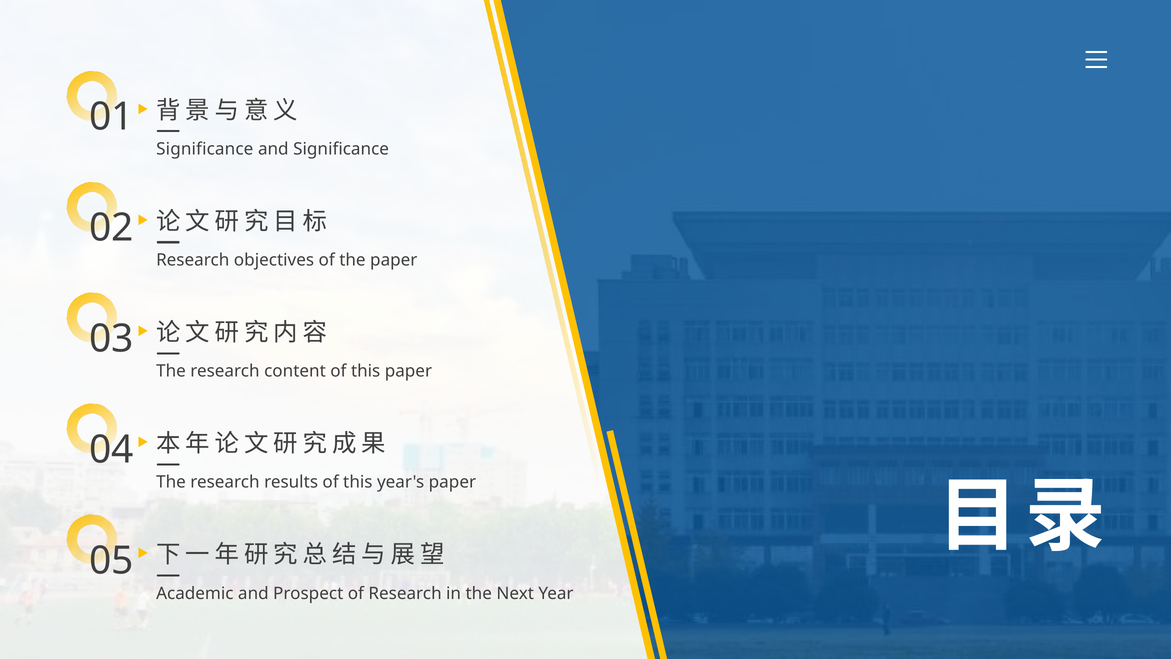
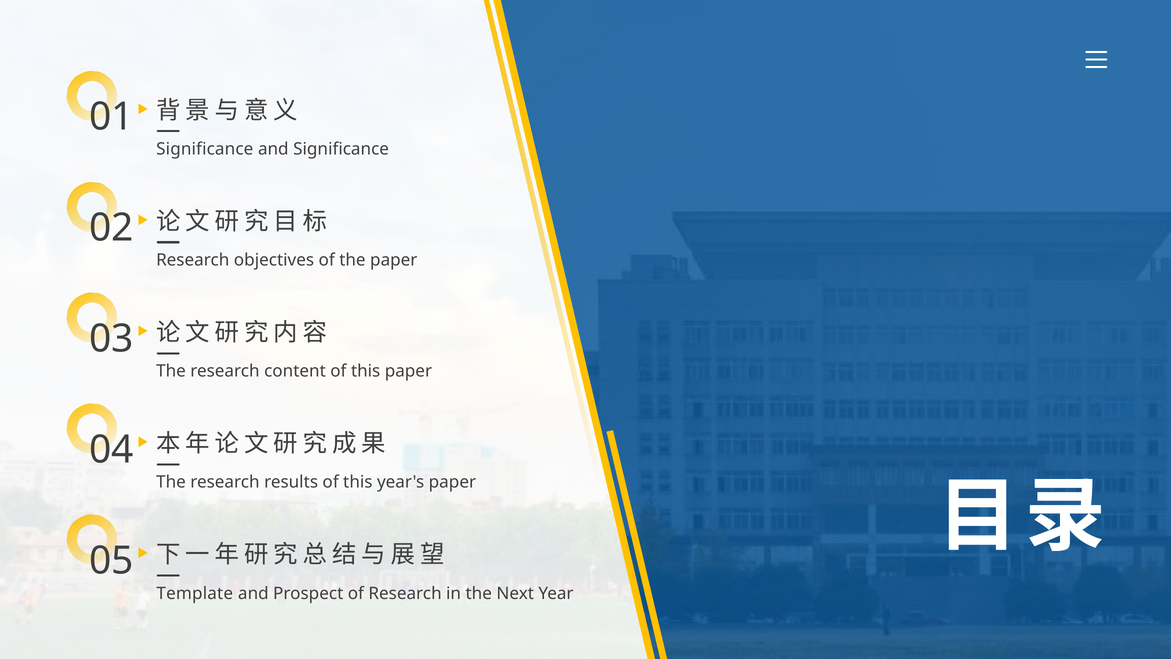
Academic: Academic -> Template
